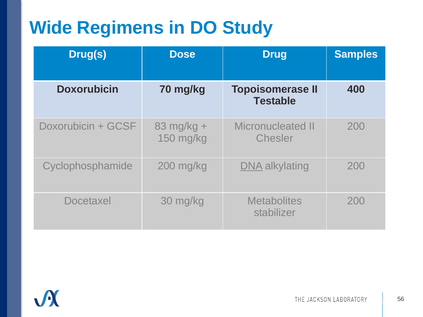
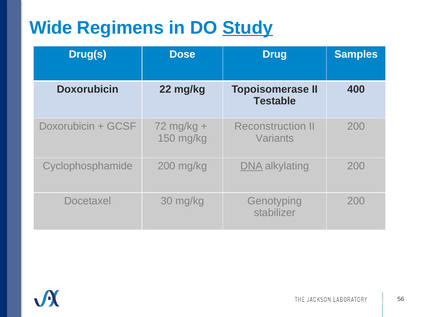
Study underline: none -> present
70: 70 -> 22
83: 83 -> 72
Micronucleated: Micronucleated -> Reconstruction
Chesler: Chesler -> Variants
Metabolites: Metabolites -> Genotyping
